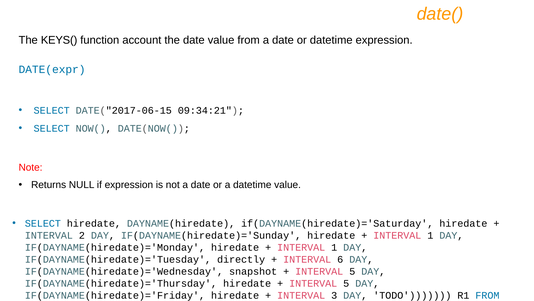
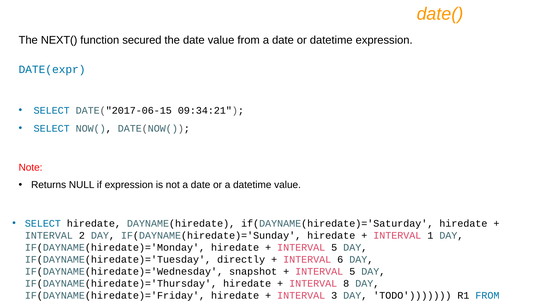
KEYS(: KEYS( -> NEXT(
account: account -> secured
1 at (334, 247): 1 -> 5
5 at (346, 283): 5 -> 8
